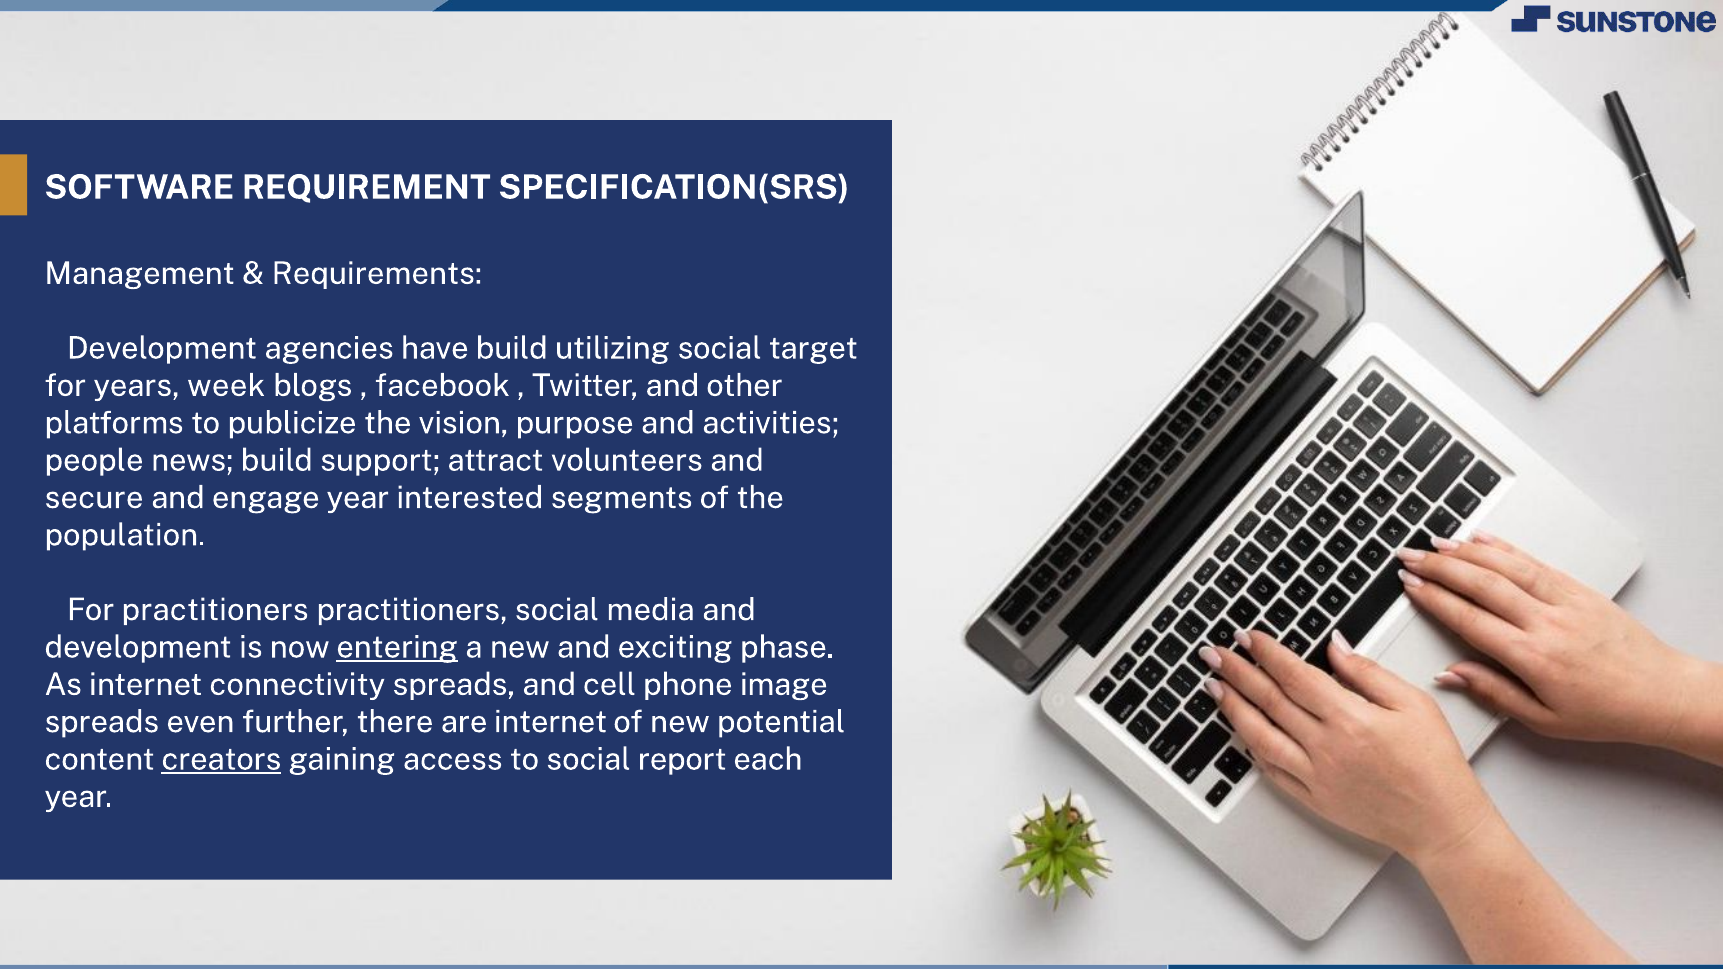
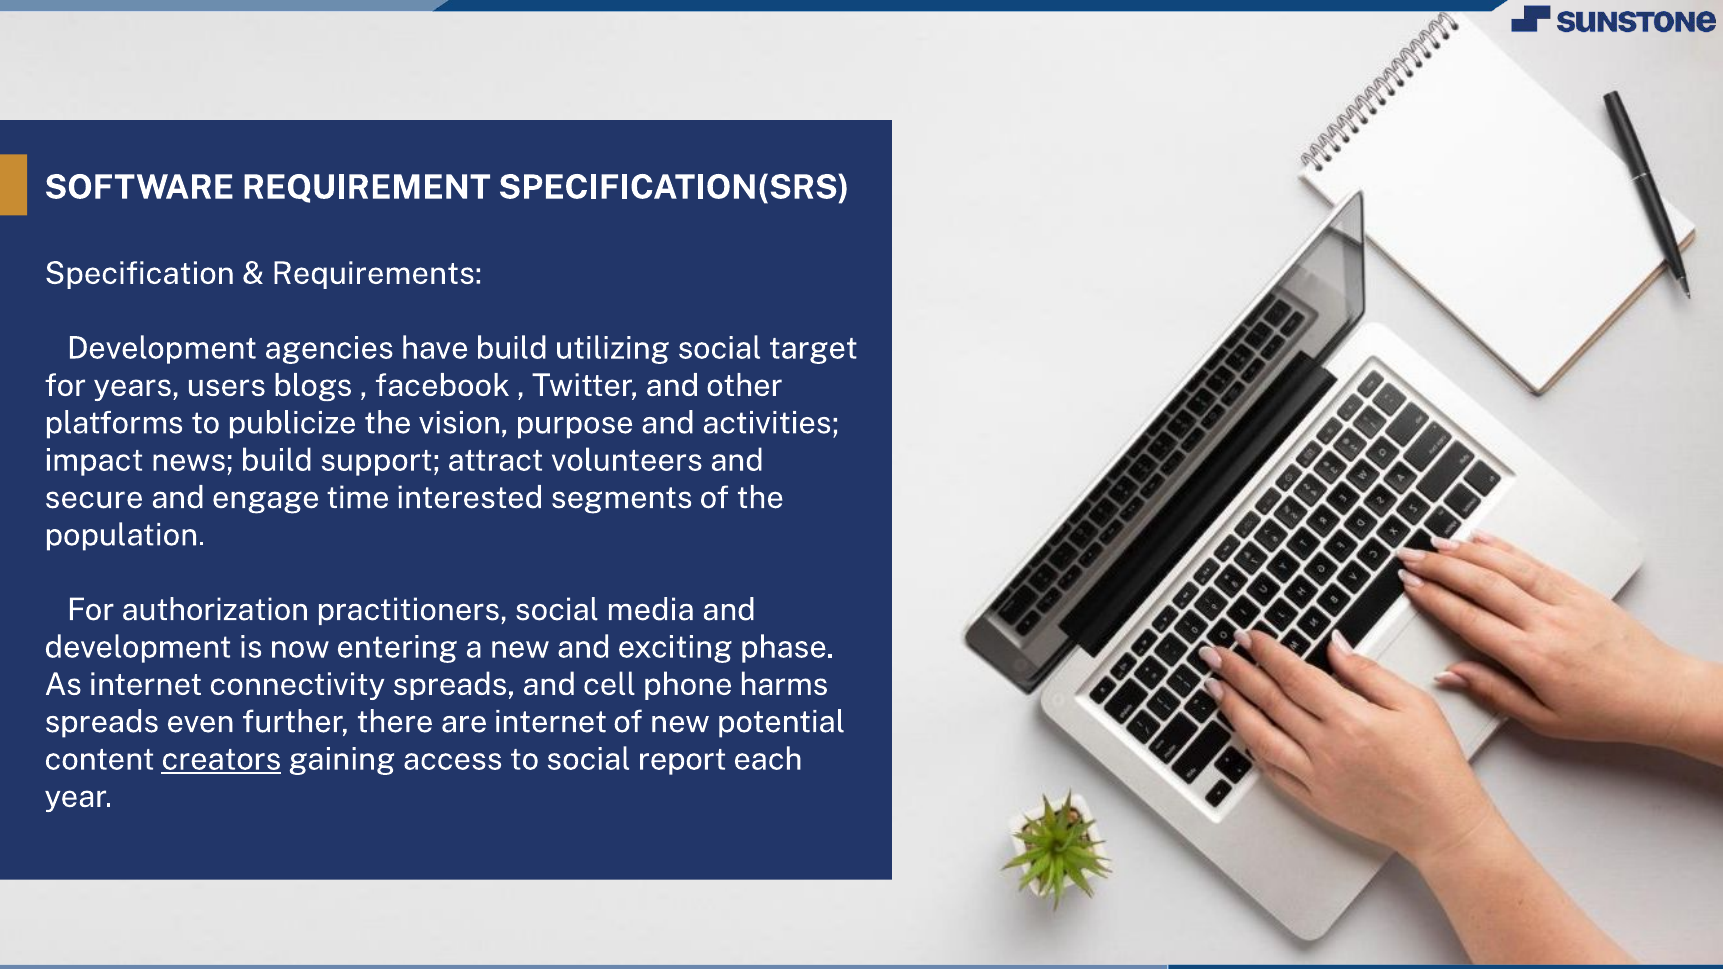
Management: Management -> Specification
week: week -> users
people: people -> impact
engage year: year -> time
For practitioners: practitioners -> authorization
entering underline: present -> none
image: image -> harms
